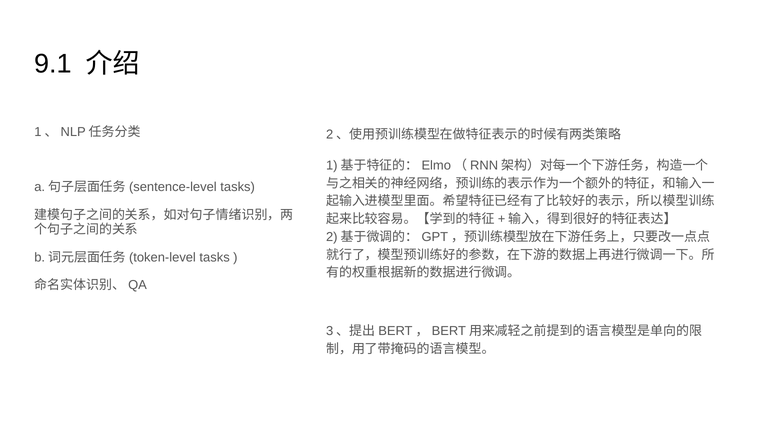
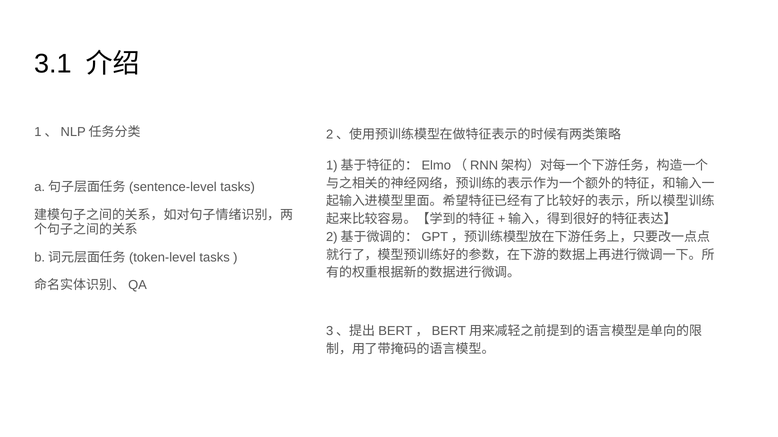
9.1: 9.1 -> 3.1
